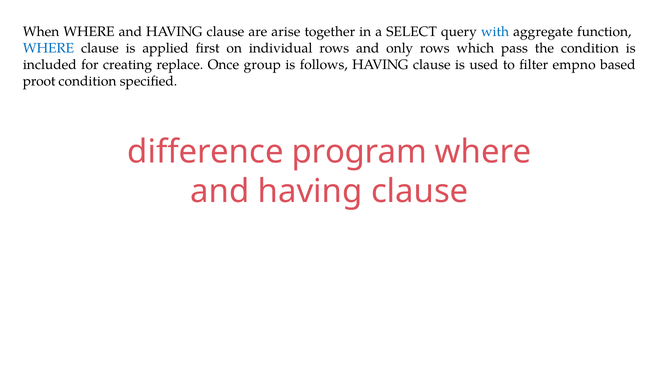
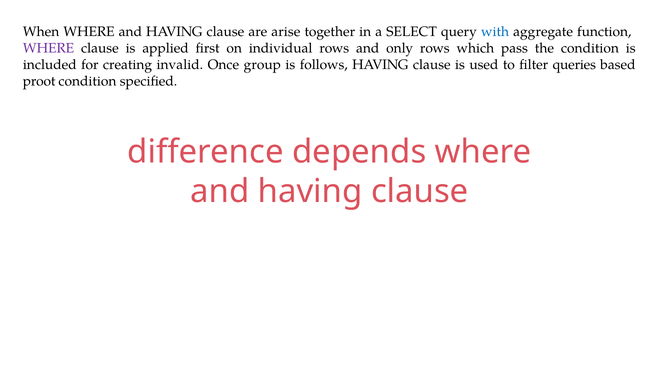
WHERE at (49, 48) colour: blue -> purple
replace: replace -> invalid
empno: empno -> queries
program: program -> depends
